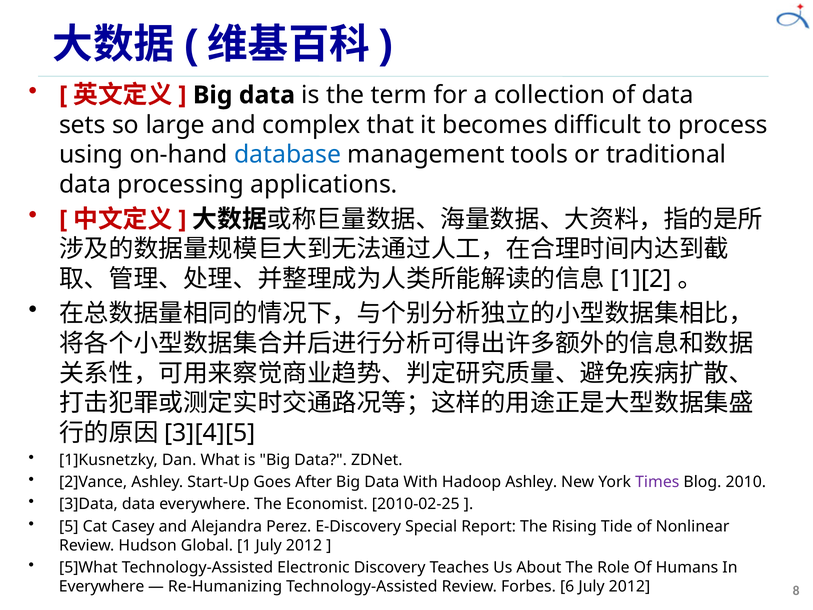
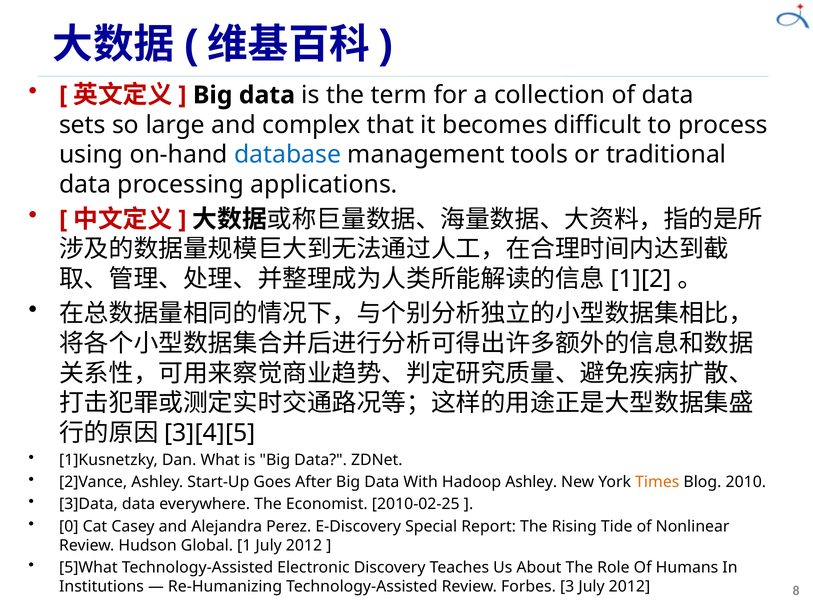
Times colour: purple -> orange
5: 5 -> 0
Everywhere at (102, 586): Everywhere -> Institutions
6: 6 -> 3
